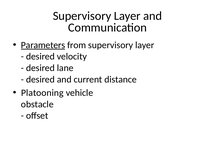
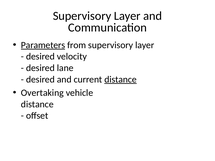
distance at (121, 80) underline: none -> present
Platooning: Platooning -> Overtaking
obstacle at (37, 104): obstacle -> distance
